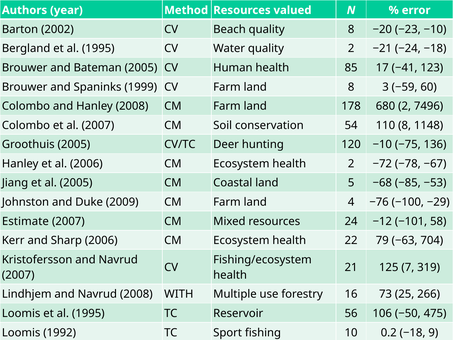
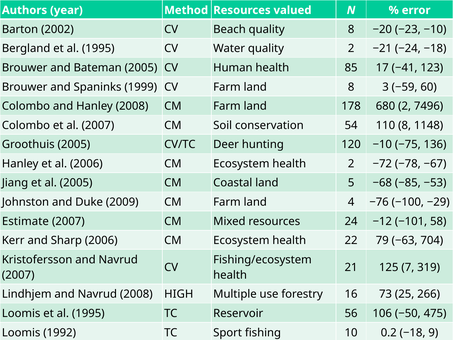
WITH: WITH -> HIGH
